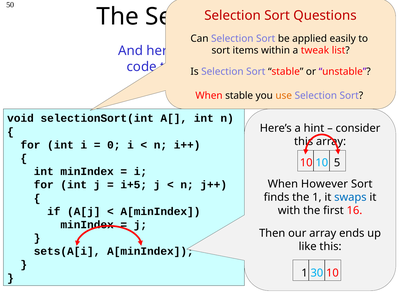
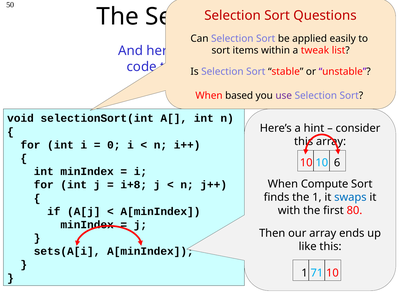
When stable: stable -> based
use colour: orange -> purple
5: 5 -> 6
i+5: i+5 -> i+8
However: However -> Compute
16: 16 -> 80
30: 30 -> 71
